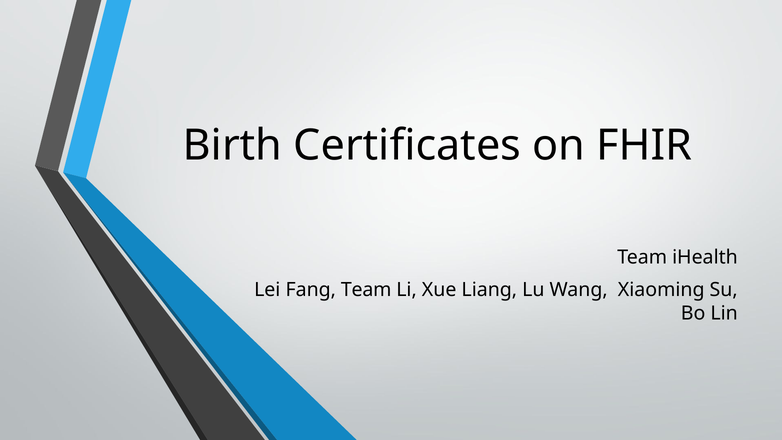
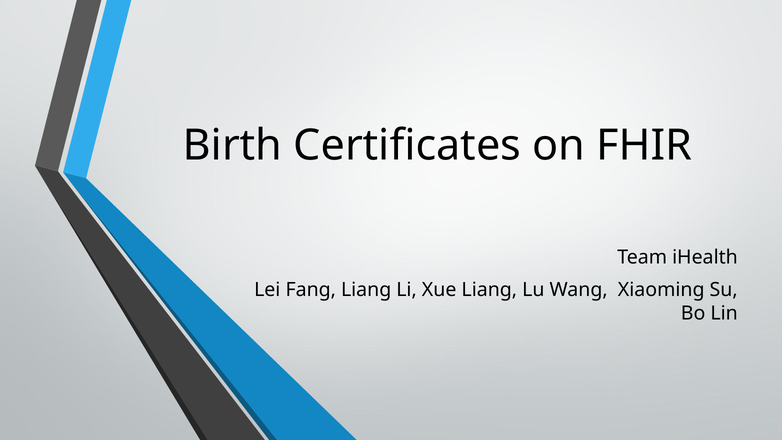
Fang Team: Team -> Liang
